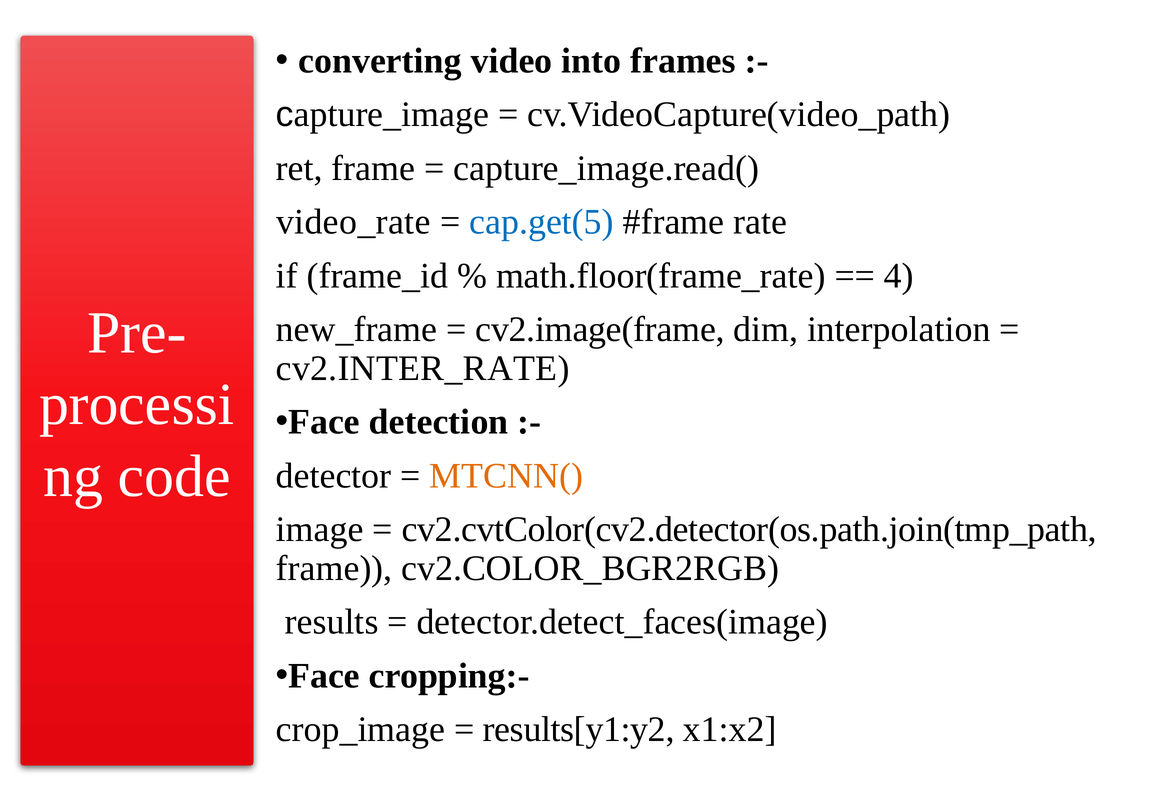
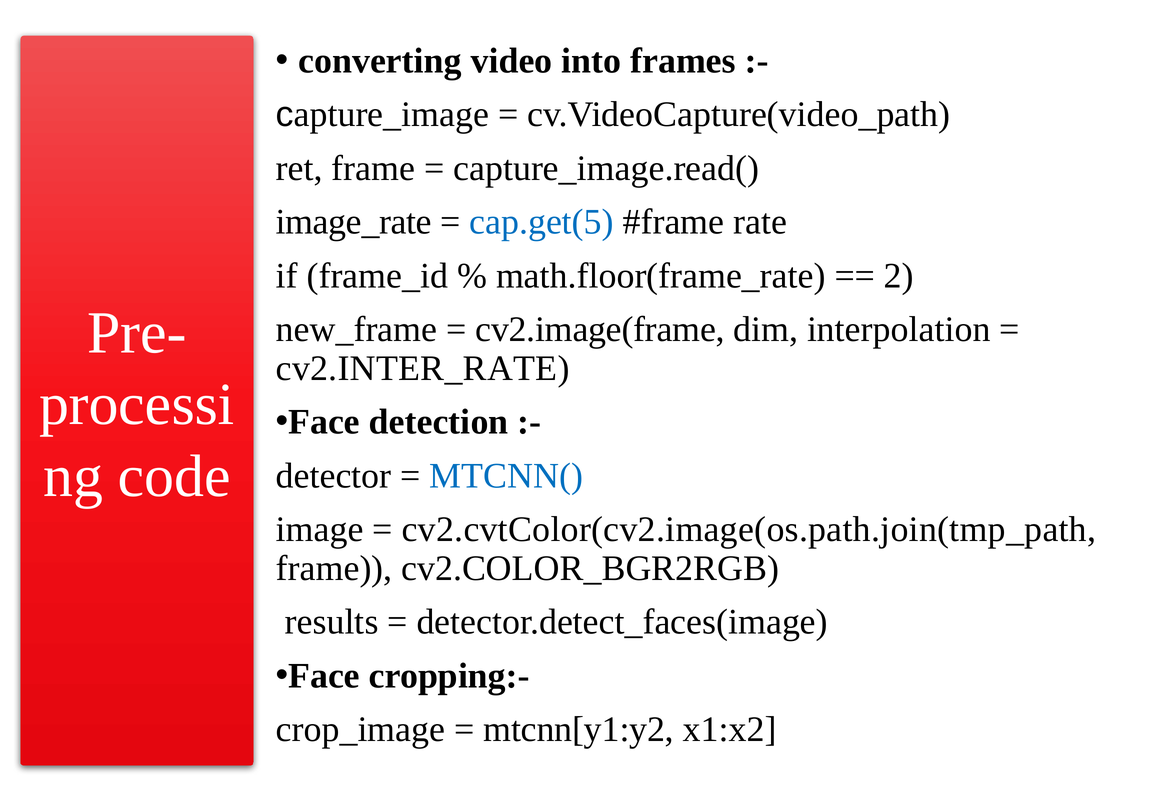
video_rate: video_rate -> image_rate
4: 4 -> 2
MTCNN( colour: orange -> blue
cv2.cvtColor(cv2.detector(os.path.join(tmp_path: cv2.cvtColor(cv2.detector(os.path.join(tmp_path -> cv2.cvtColor(cv2.image(os.path.join(tmp_path
results[y1:y2: results[y1:y2 -> mtcnn[y1:y2
